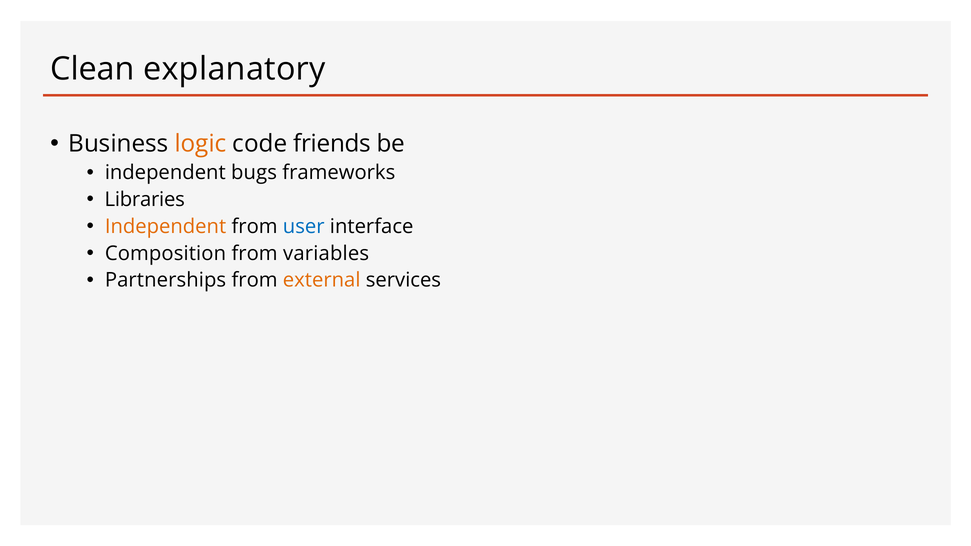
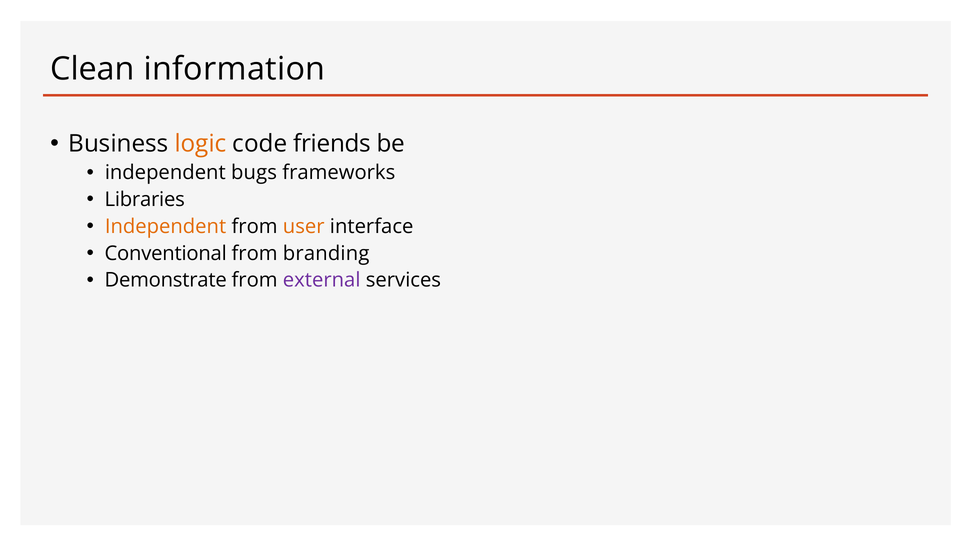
explanatory: explanatory -> information
user colour: blue -> orange
Composition: Composition -> Conventional
variables: variables -> branding
Partnerships: Partnerships -> Demonstrate
external colour: orange -> purple
